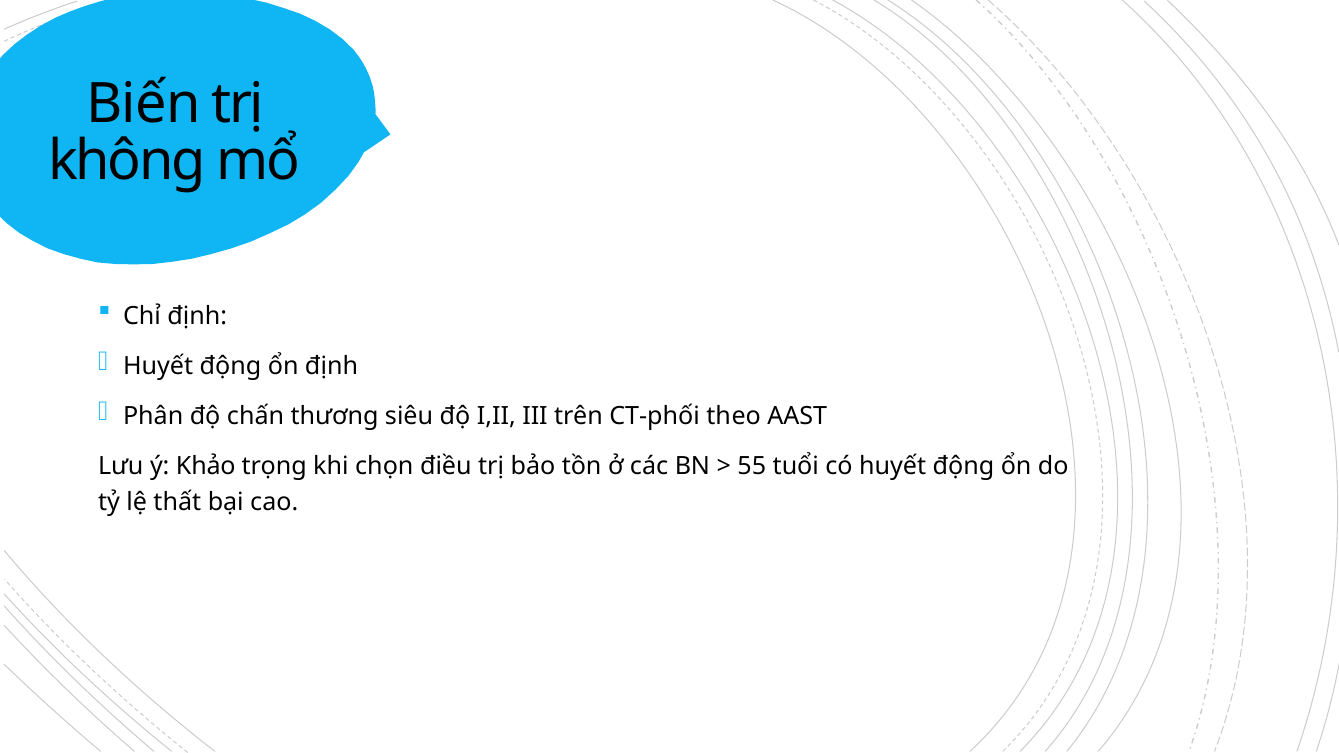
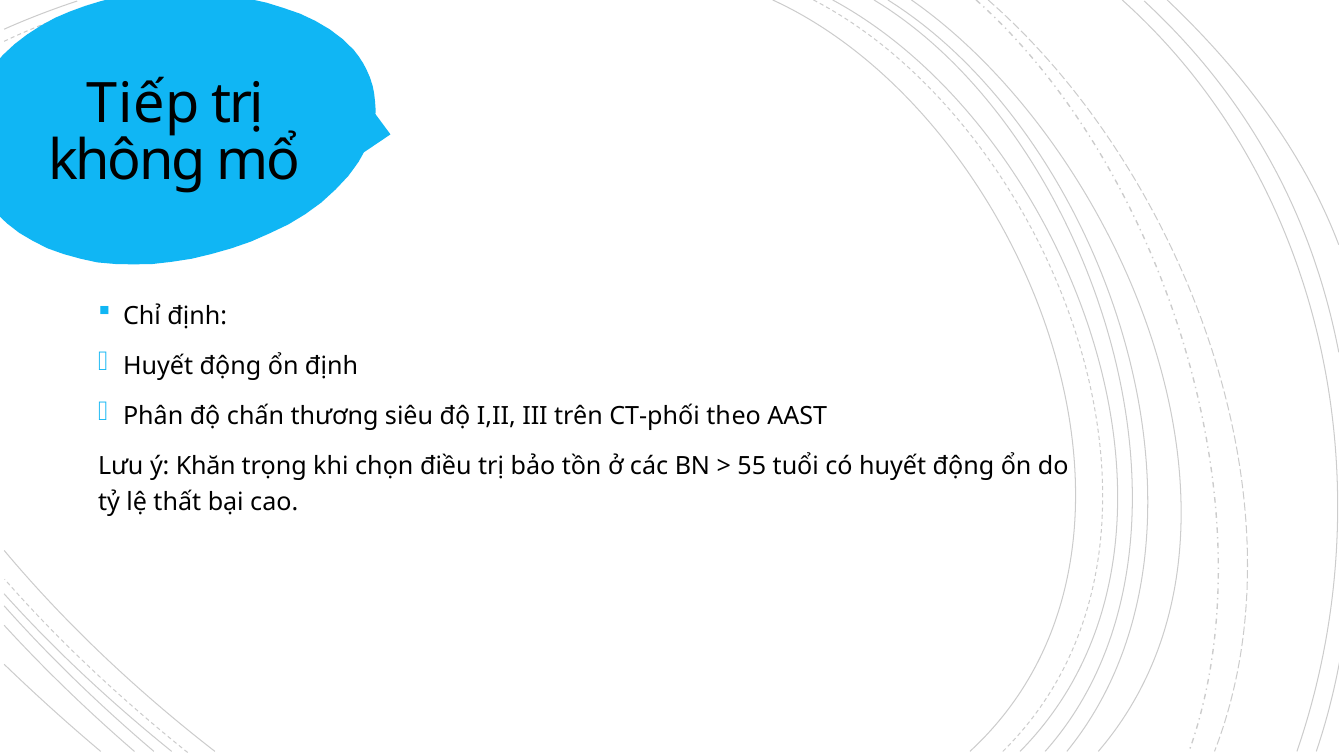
Biến: Biến -> Tiếp
Khảo: Khảo -> Khăn
